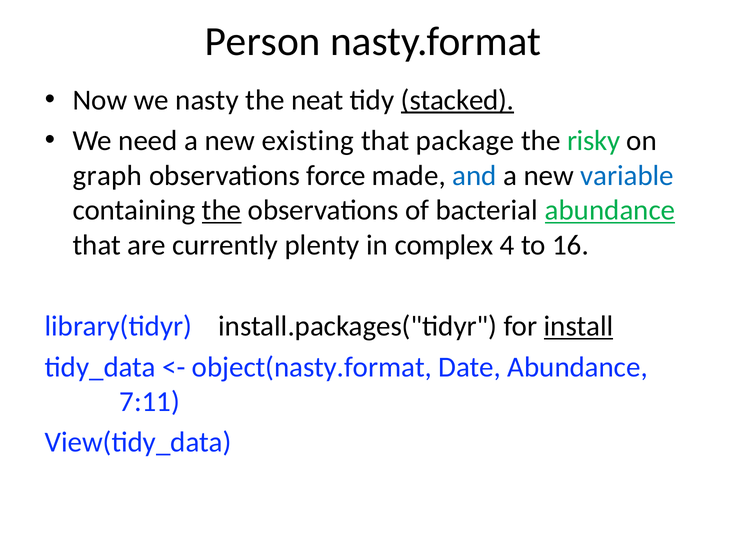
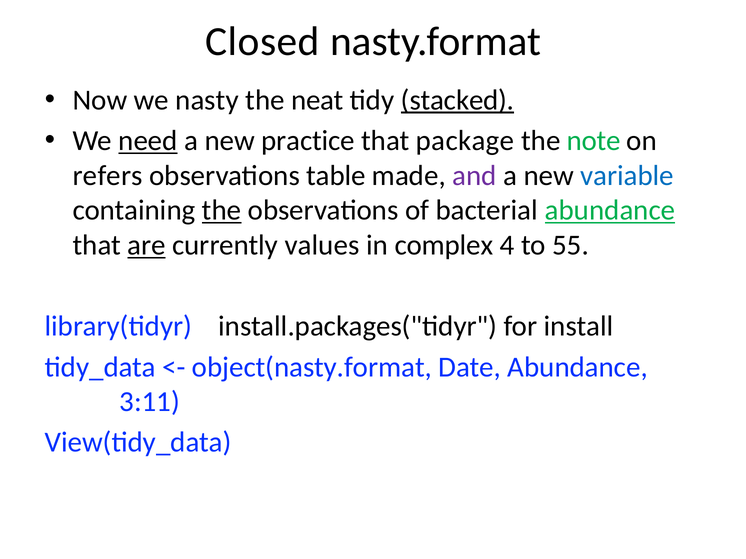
Person: Person -> Closed
need underline: none -> present
existing: existing -> practice
risky: risky -> note
graph: graph -> refers
force: force -> table
and colour: blue -> purple
are underline: none -> present
plenty: plenty -> values
16: 16 -> 55
install underline: present -> none
7:11: 7:11 -> 3:11
